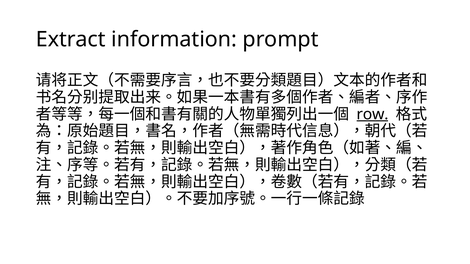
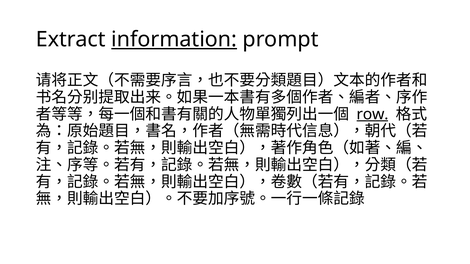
information underline: none -> present
